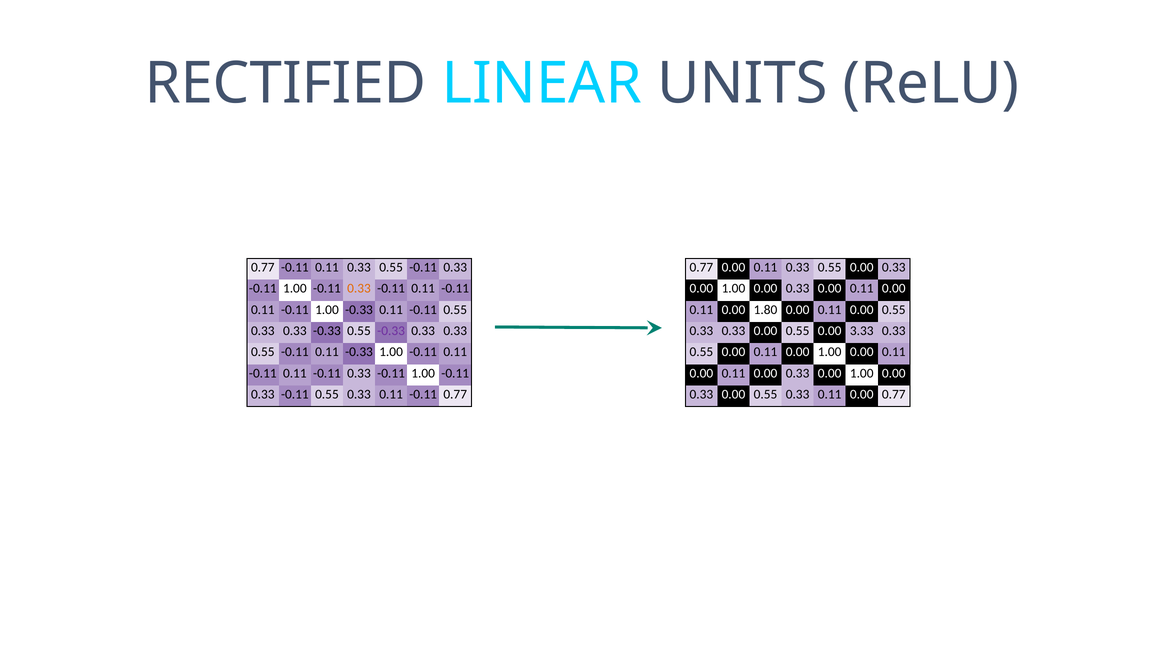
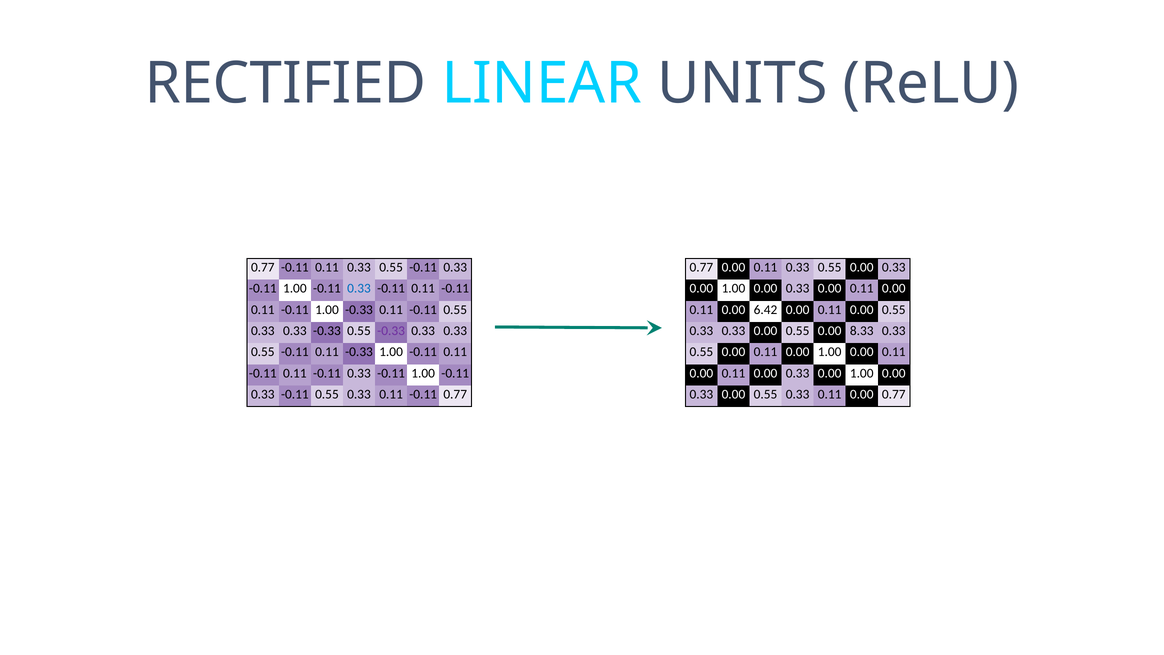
0.33 at (359, 288) colour: orange -> blue
1.80: 1.80 -> 6.42
3.33: 3.33 -> 8.33
